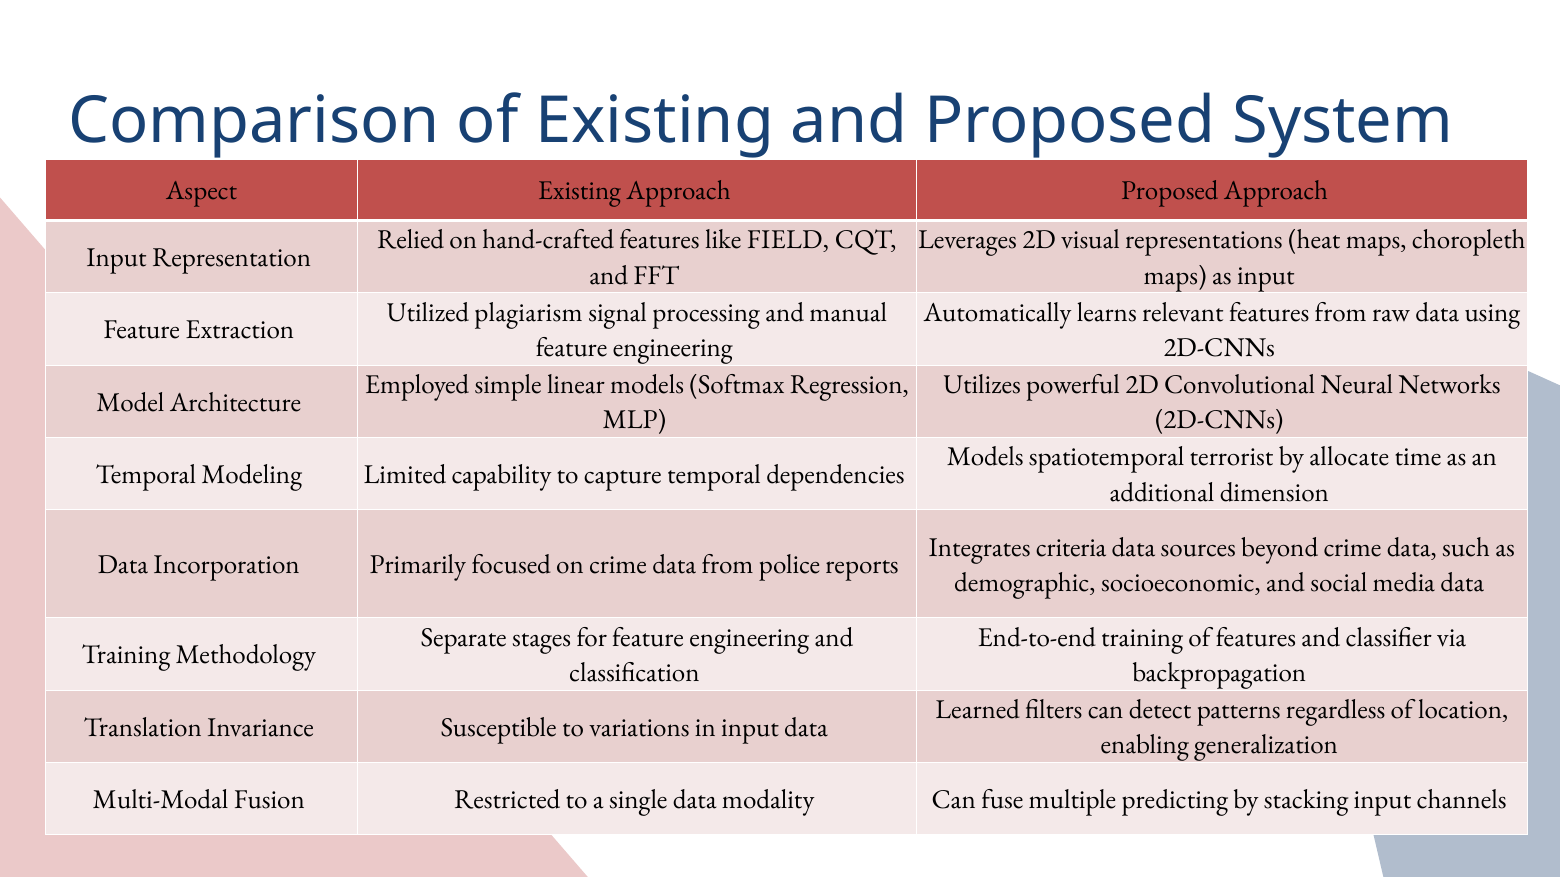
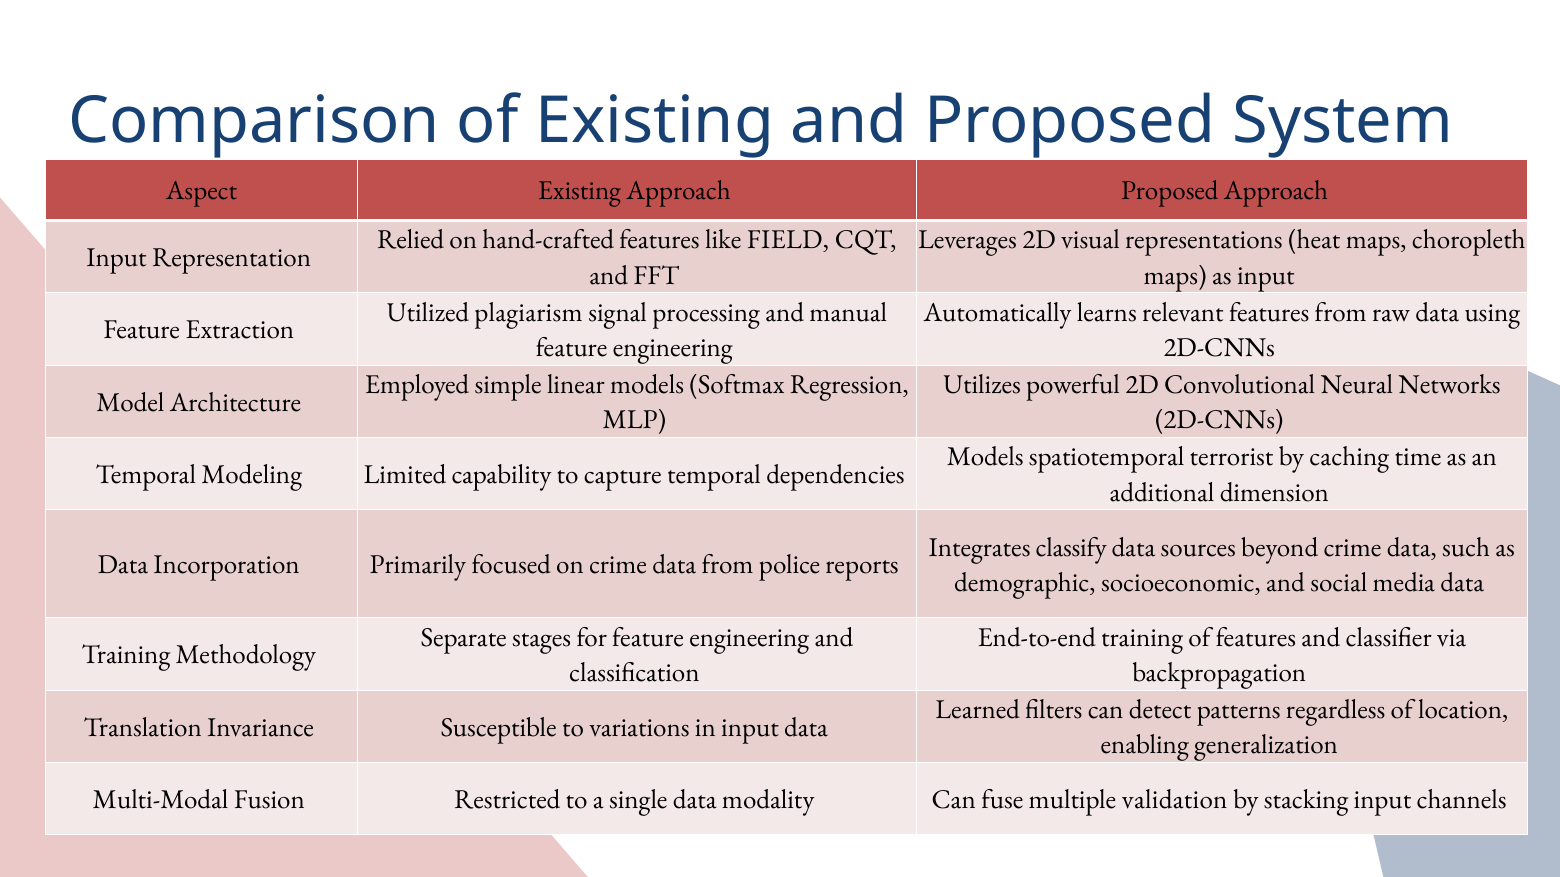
allocate: allocate -> caching
criteria: criteria -> classify
predicting: predicting -> validation
